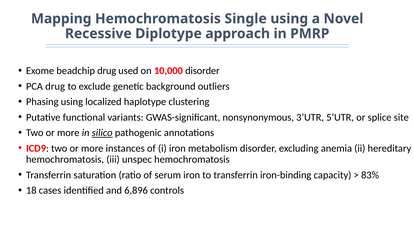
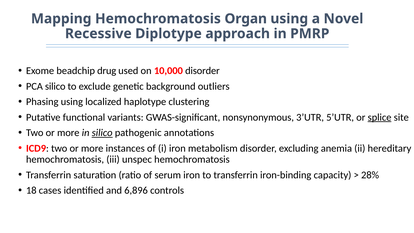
Single: Single -> Organ
PCA drug: drug -> silico
splice underline: none -> present
83%: 83% -> 28%
